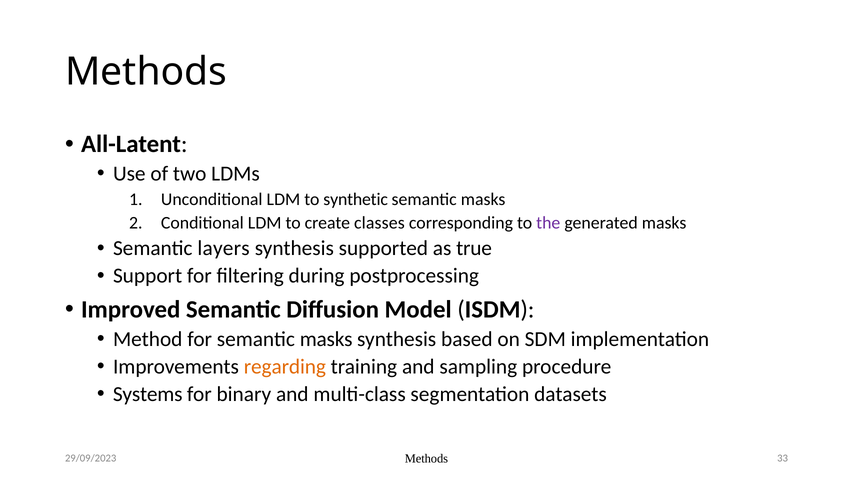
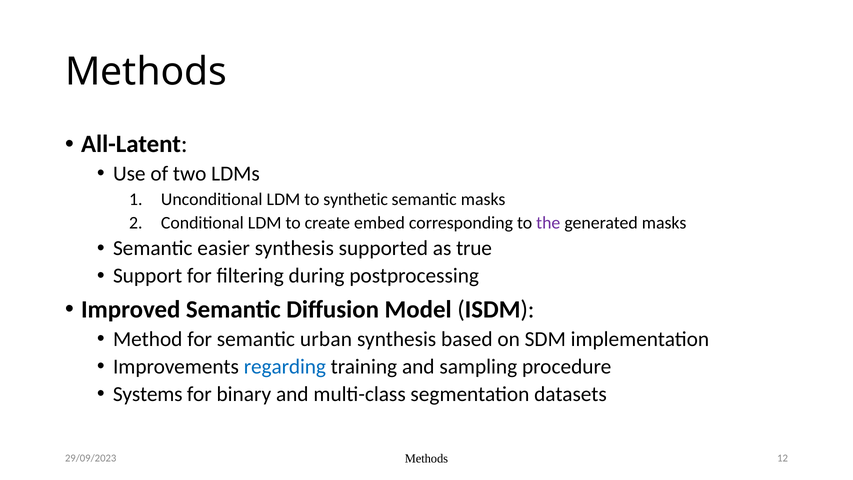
classes: classes -> embed
layers: layers -> easier
for semantic masks: masks -> urban
regarding colour: orange -> blue
33: 33 -> 12
